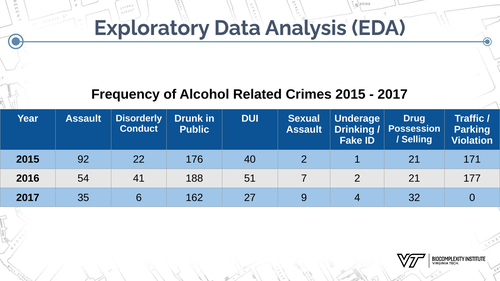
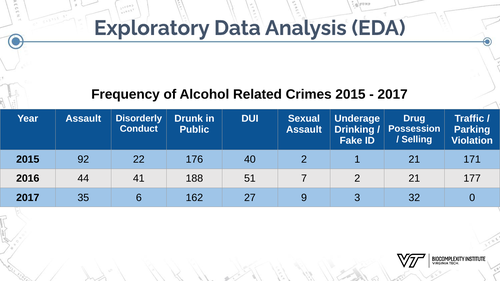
54: 54 -> 44
4: 4 -> 3
